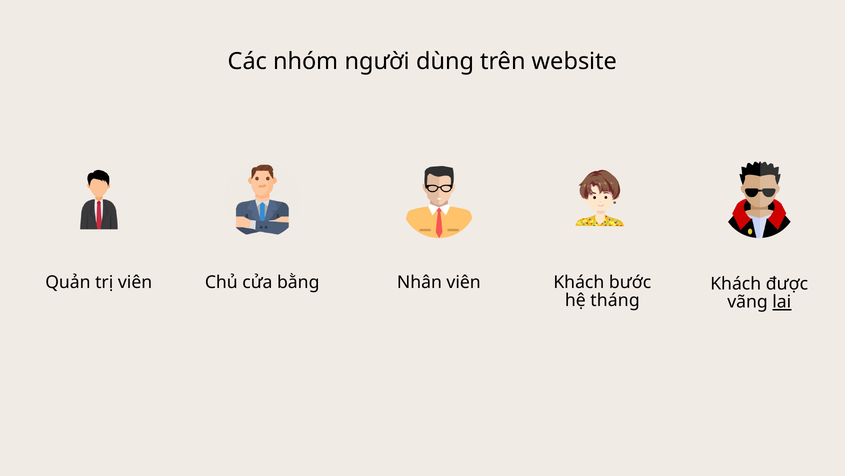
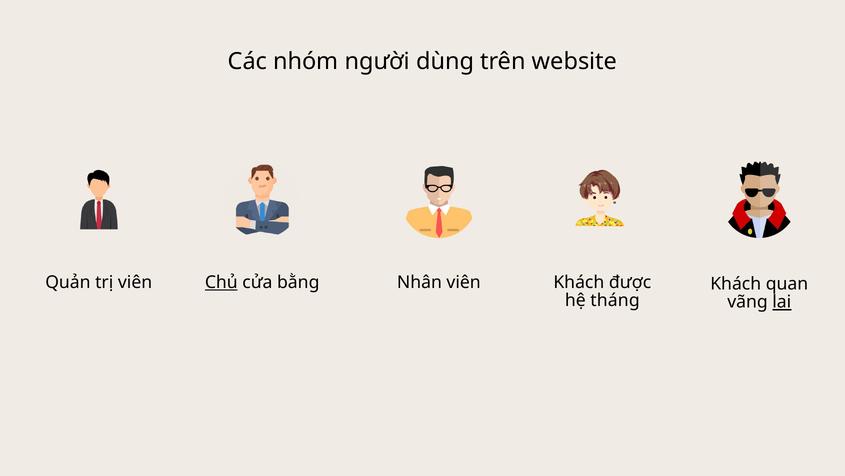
Chủ underline: none -> present
bước: bước -> được
được: được -> quan
